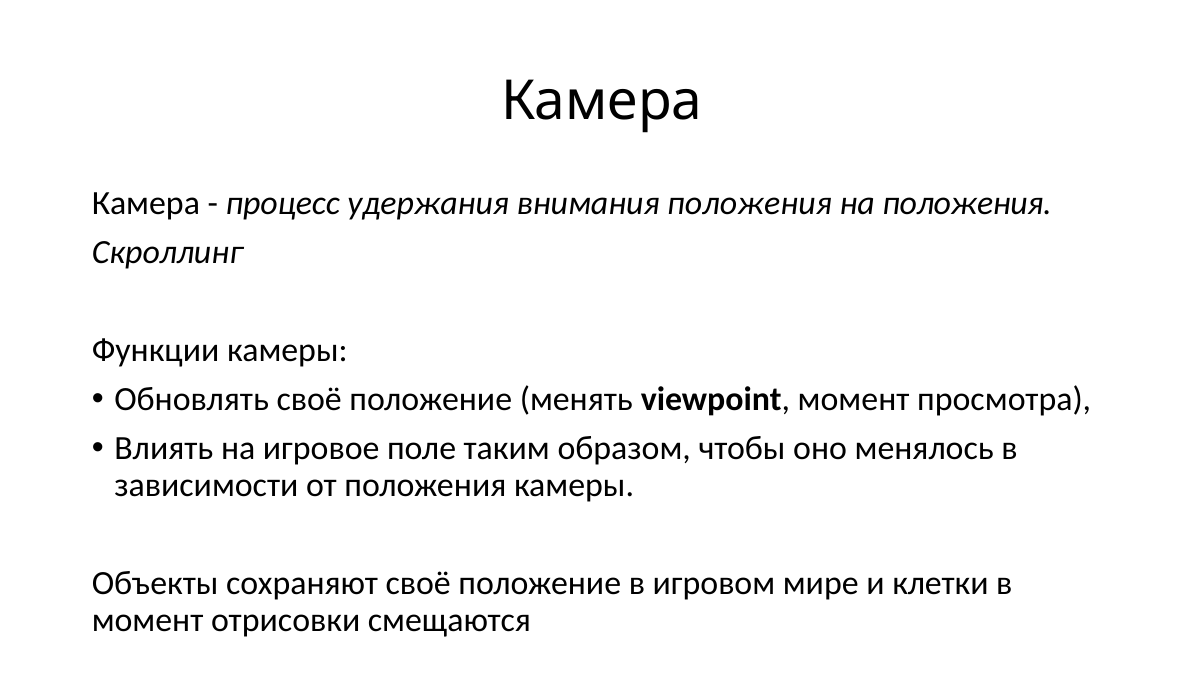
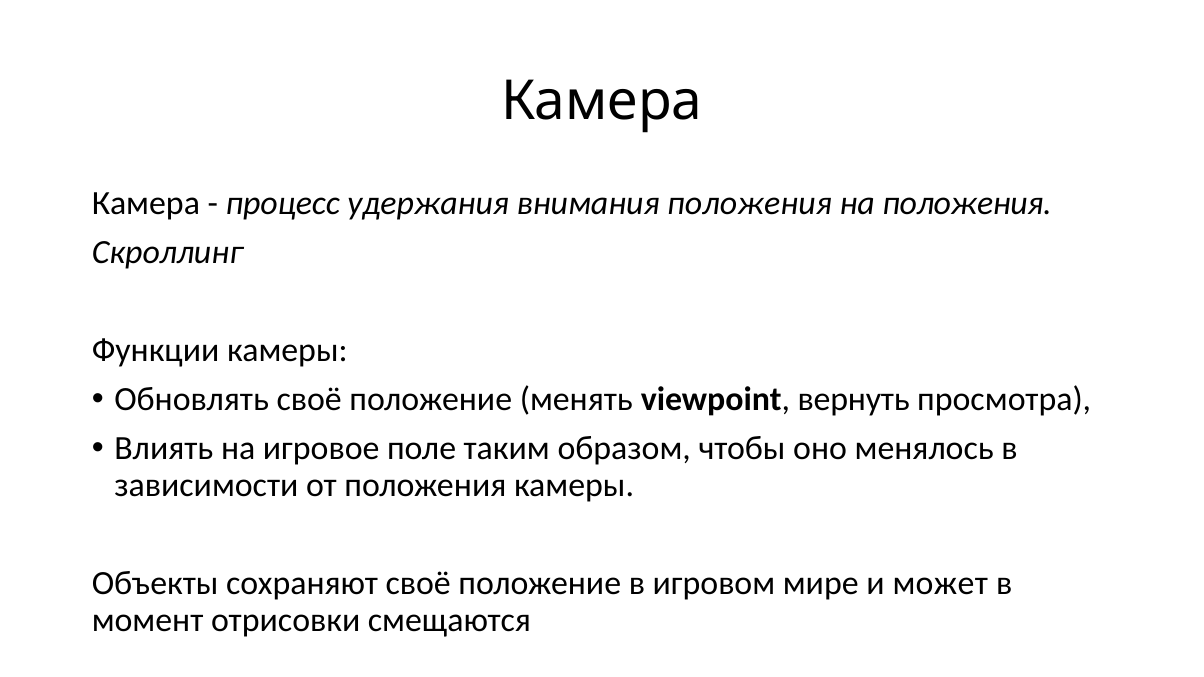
viewpoint момент: момент -> вернуть
клетки: клетки -> может
